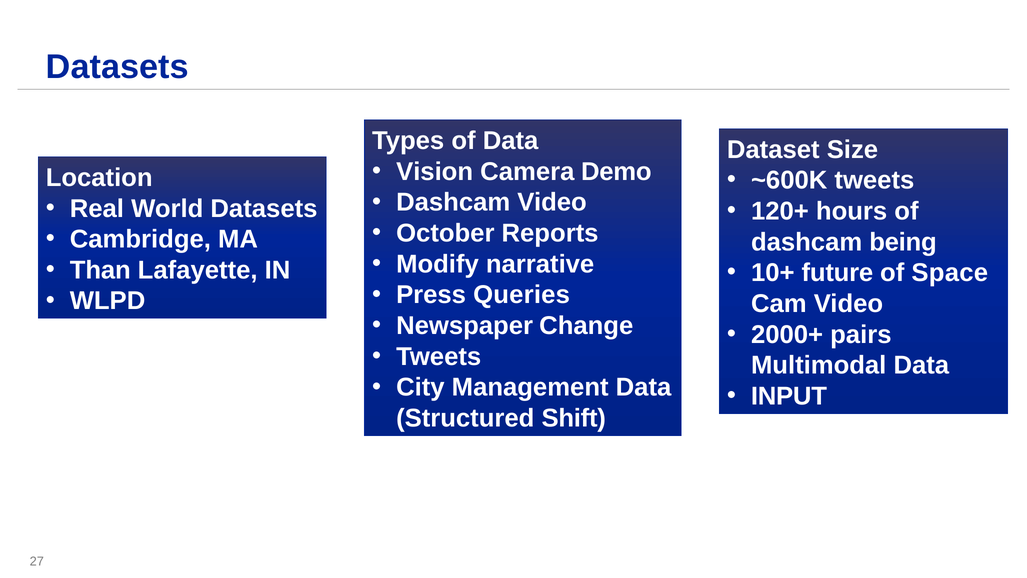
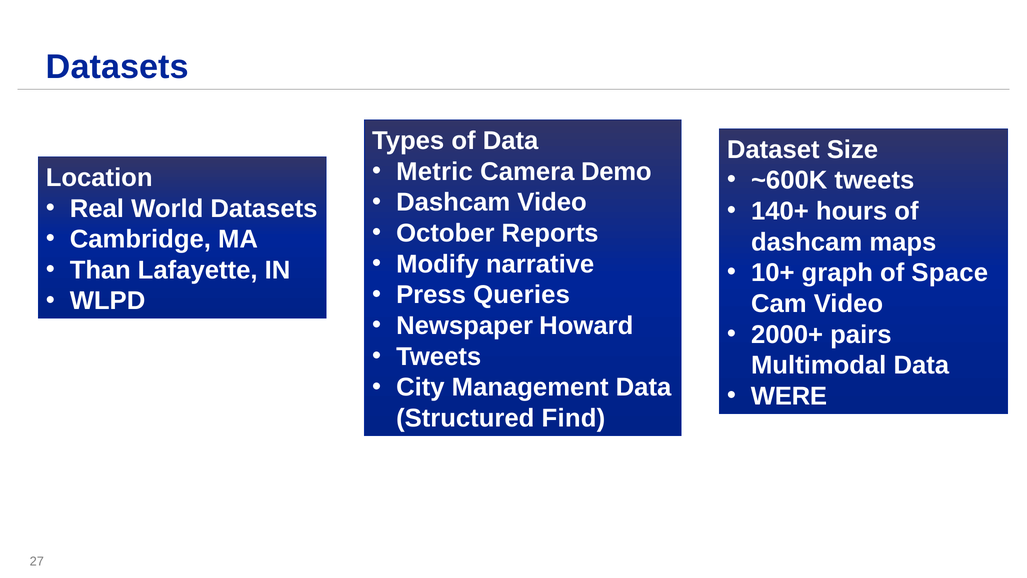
Vision: Vision -> Metric
120+: 120+ -> 140+
being: being -> maps
future: future -> graph
Change: Change -> Howard
INPUT: INPUT -> WERE
Shift: Shift -> Find
